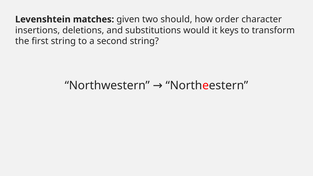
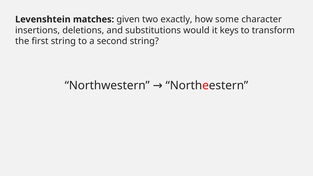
should: should -> exactly
order: order -> some
